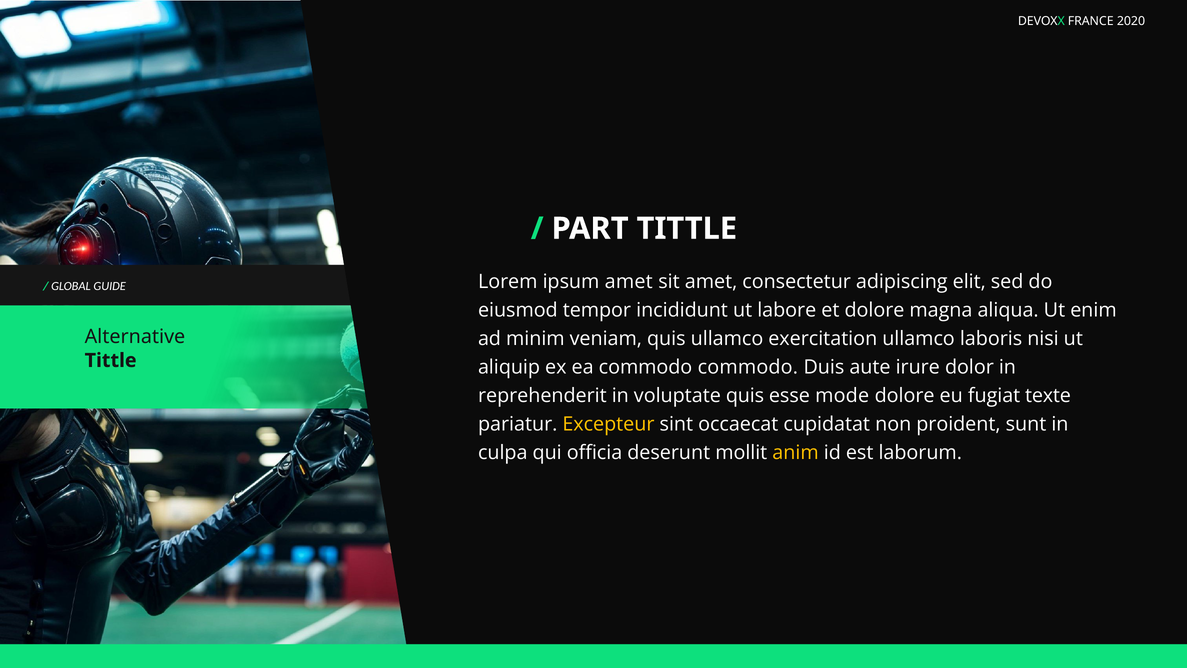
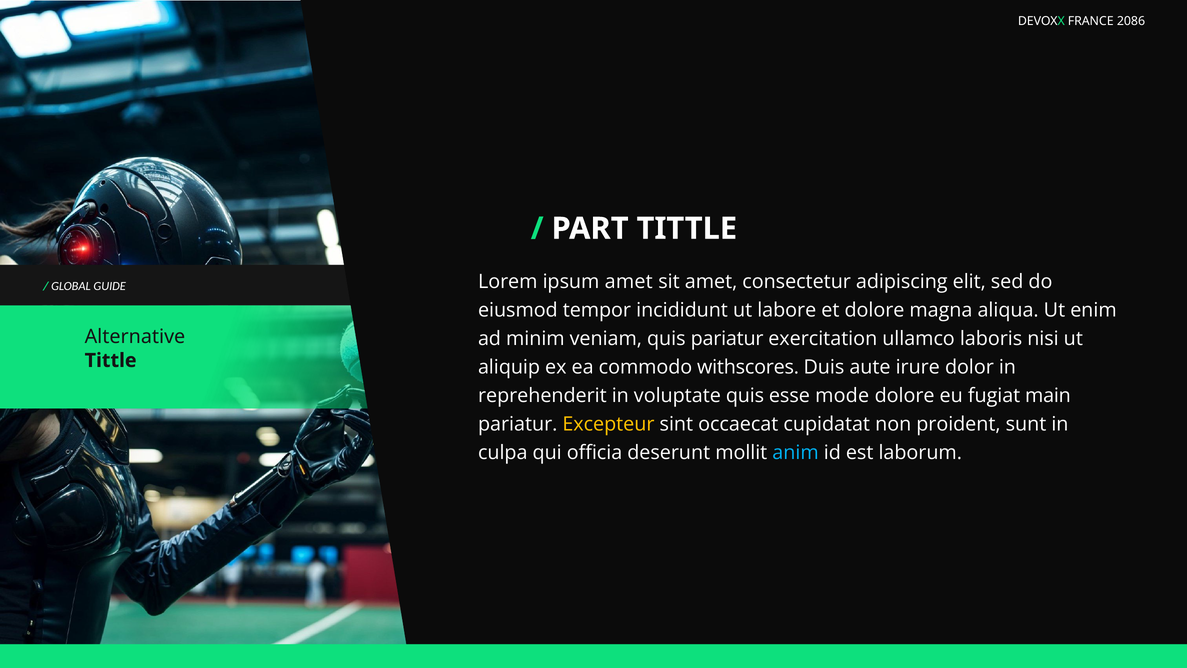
2020: 2020 -> 2086
quis ullamco: ullamco -> pariatur
commodo commodo: commodo -> withscores
texte: texte -> main
anim colour: yellow -> light blue
